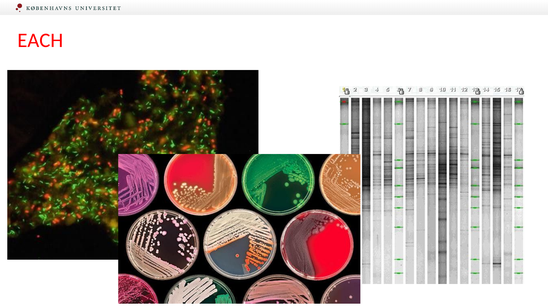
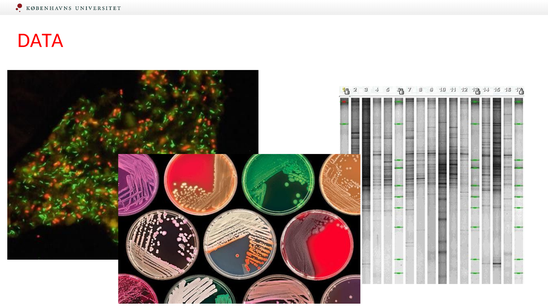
EACH: EACH -> DATA
